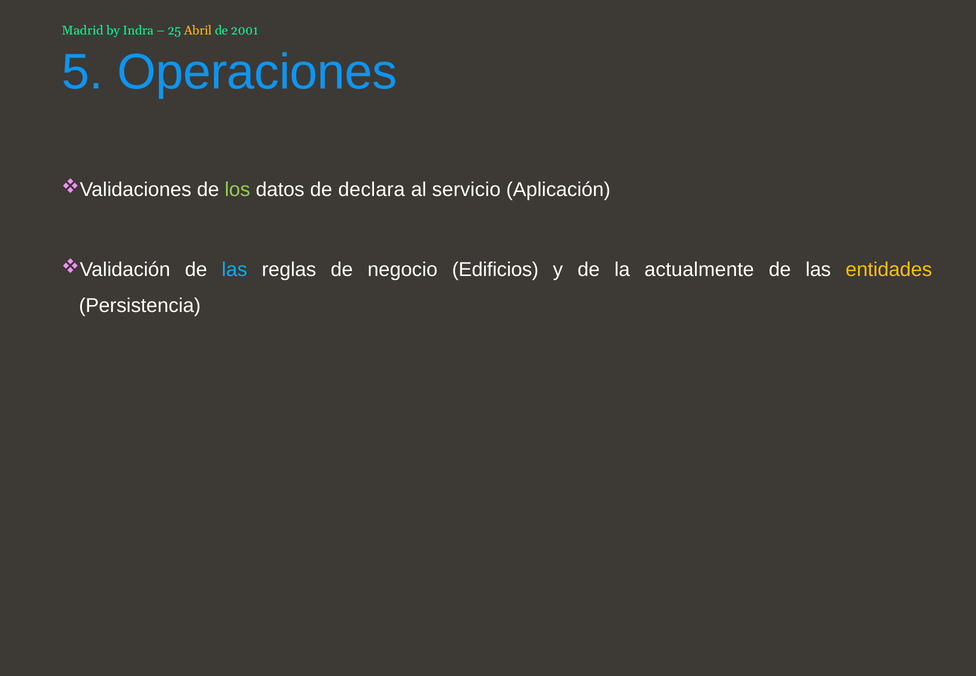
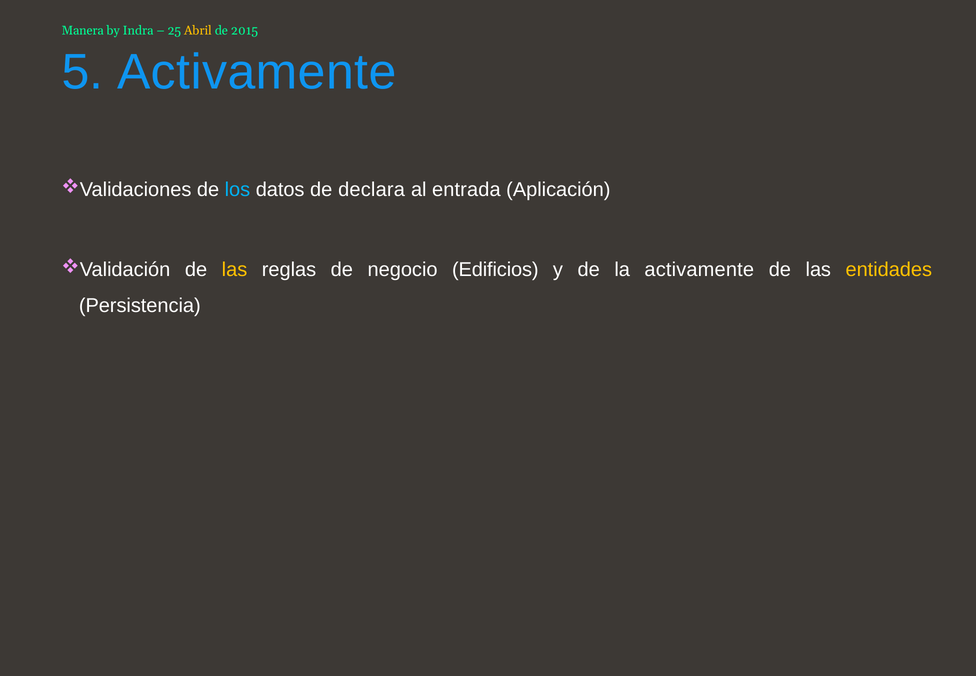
Madrid: Madrid -> Manera
2001: 2001 -> 2015
5 Operaciones: Operaciones -> Activamente
los colour: light green -> light blue
servicio: servicio -> entrada
las at (235, 270) colour: light blue -> yellow
la actualmente: actualmente -> activamente
